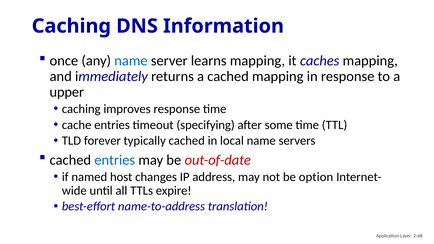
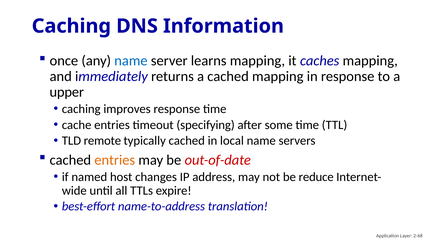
forever: forever -> remote
entries at (115, 160) colour: blue -> orange
option: option -> reduce
